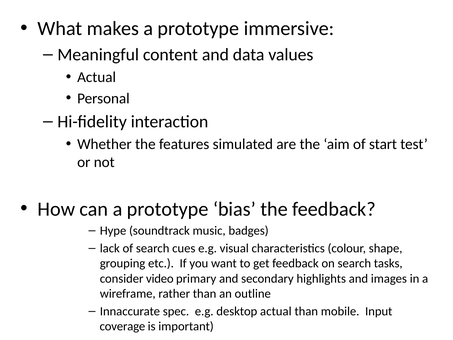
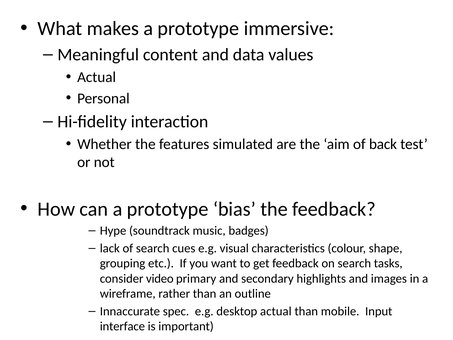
start: start -> back
coverage: coverage -> interface
